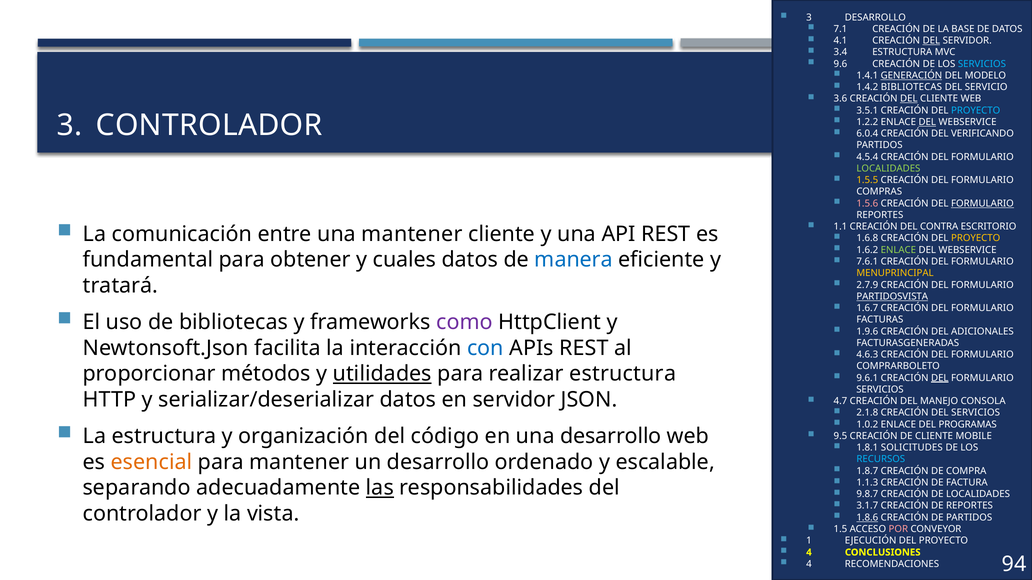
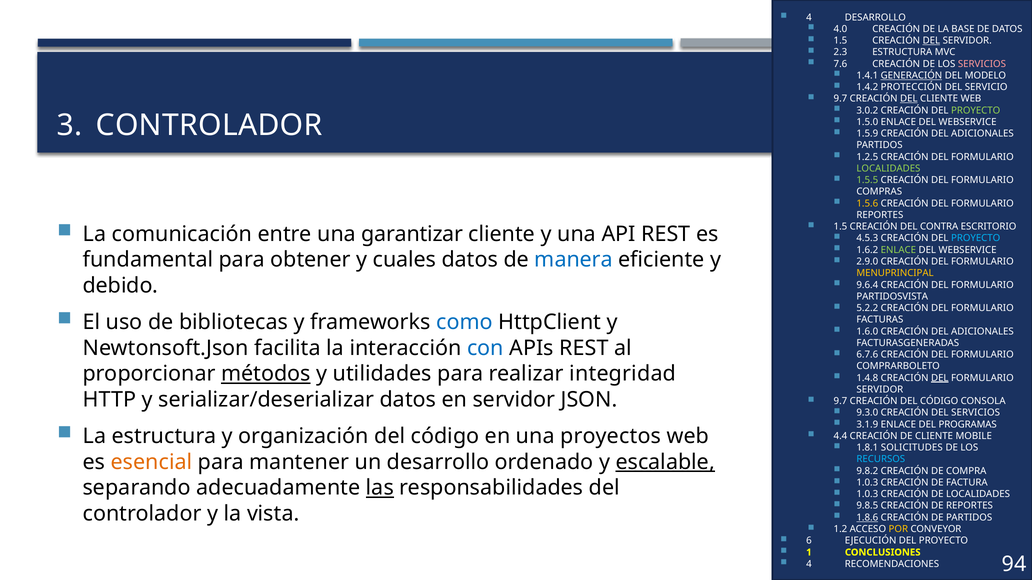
3 at (809, 17): 3 -> 4
7.1: 7.1 -> 4.0
4.1 at (840, 41): 4.1 -> 1.5
3.4: 3.4 -> 2.3
9.6: 9.6 -> 7.6
SERVICIOS at (982, 64) colour: light blue -> pink
1.4.2 BIBLIOTECAS: BIBLIOTECAS -> PROTECCIÓN
3.6 at (840, 99): 3.6 -> 9.7
3.5.1: 3.5.1 -> 3.0.2
PROYECTO at (976, 110) colour: light blue -> light green
1.2.2: 1.2.2 -> 1.5.0
DEL at (927, 122) underline: present -> none
6.0.4: 6.0.4 -> 1.5.9
VERIFICANDO at (982, 134): VERIFICANDO -> ADICIONALES
4.5.4: 4.5.4 -> 1.2.5
1.5.5 colour: yellow -> light green
1.5.6 colour: pink -> yellow
FORMULARIO at (982, 204) underline: present -> none
1.1 at (840, 227): 1.1 -> 1.5
una mantener: mantener -> garantizar
1.6.8: 1.6.8 -> 4.5.3
PROYECTO at (976, 239) colour: yellow -> light blue
7.6.1: 7.6.1 -> 2.9.0
tratará: tratará -> debido
2.7.9: 2.7.9 -> 9.6.4
PARTIDOSVISTA underline: present -> none
1.6.7: 1.6.7 -> 5.2.2
como colour: purple -> blue
1.9.6: 1.9.6 -> 1.6.0
4.6.3: 4.6.3 -> 6.7.6
métodos underline: none -> present
utilidades underline: present -> none
realizar estructura: estructura -> integridad
9.6.1: 9.6.1 -> 1.4.8
SERVICIOS at (880, 390): SERVICIOS -> SERVIDOR
4.7 at (840, 401): 4.7 -> 9.7
CREACIÓN DEL MANEJO: MANEJO -> CÓDIGO
2.1.8: 2.1.8 -> 9.3.0
1.0.2: 1.0.2 -> 3.1.9
una desarrollo: desarrollo -> proyectos
9.5: 9.5 -> 4.4
escalable underline: none -> present
1.8.7: 1.8.7 -> 9.8.2
1.1.3 at (867, 483): 1.1.3 -> 1.0.3
9.8.7 at (867, 495): 9.8.7 -> 1.0.3
3.1.7: 3.1.7 -> 9.8.5
1.5: 1.5 -> 1.2
POR colour: pink -> yellow
1: 1 -> 6
4 at (809, 553): 4 -> 1
